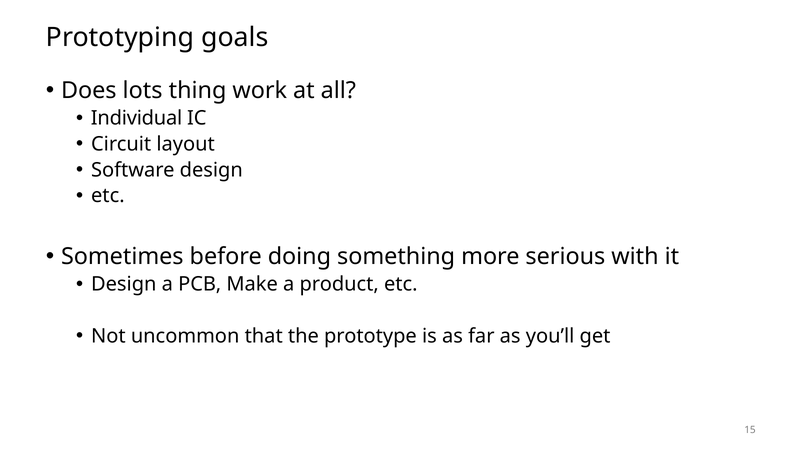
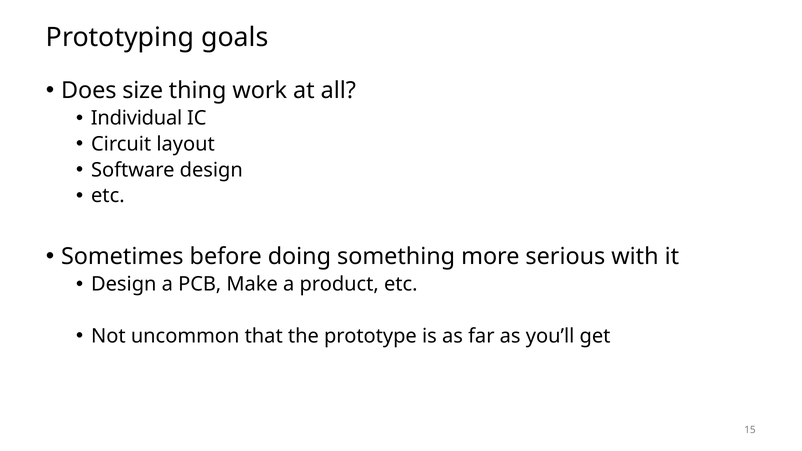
lots: lots -> size
